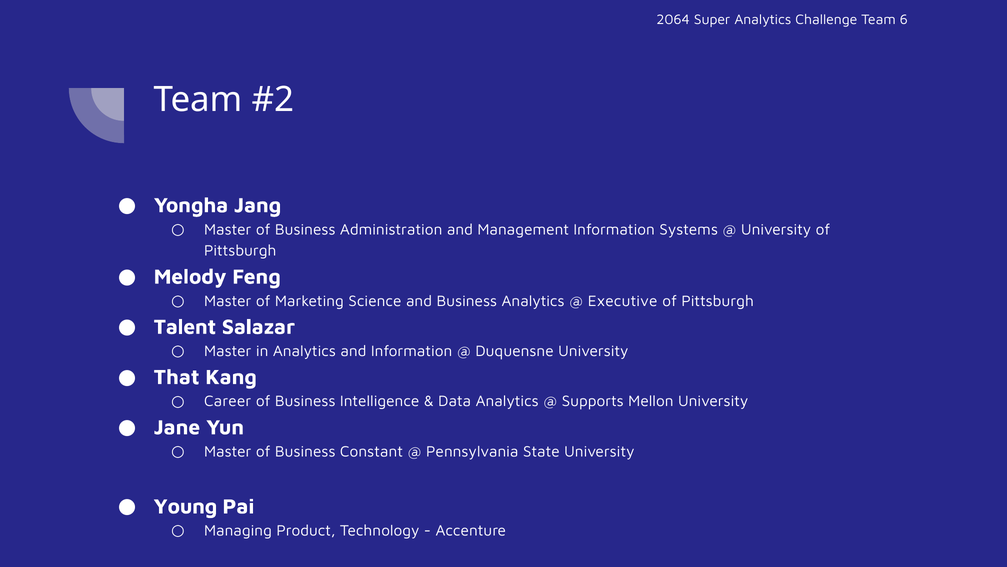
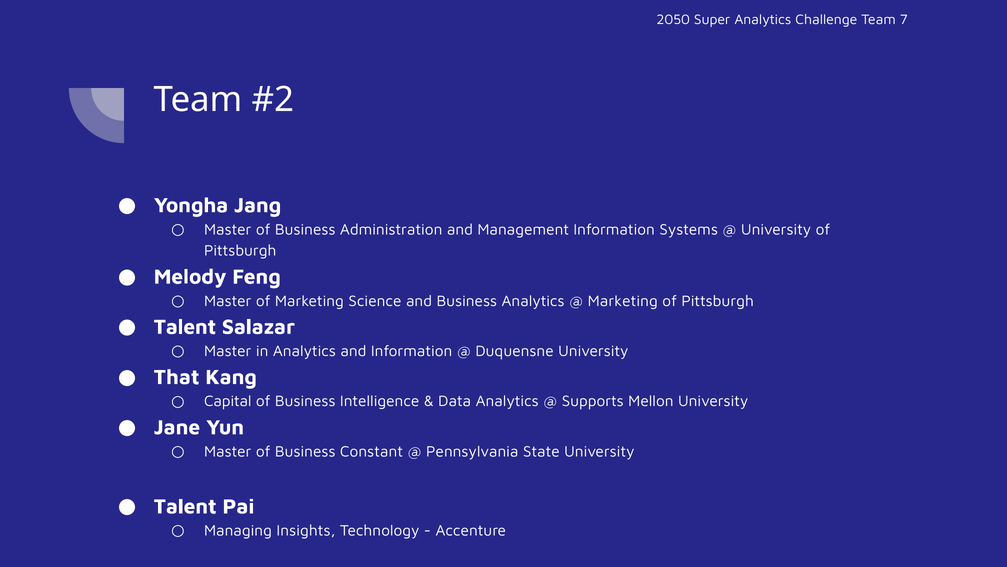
2064: 2064 -> 2050
6: 6 -> 7
Executive at (623, 301): Executive -> Marketing
Career: Career -> Capital
Young at (185, 506): Young -> Talent
Product: Product -> Insights
